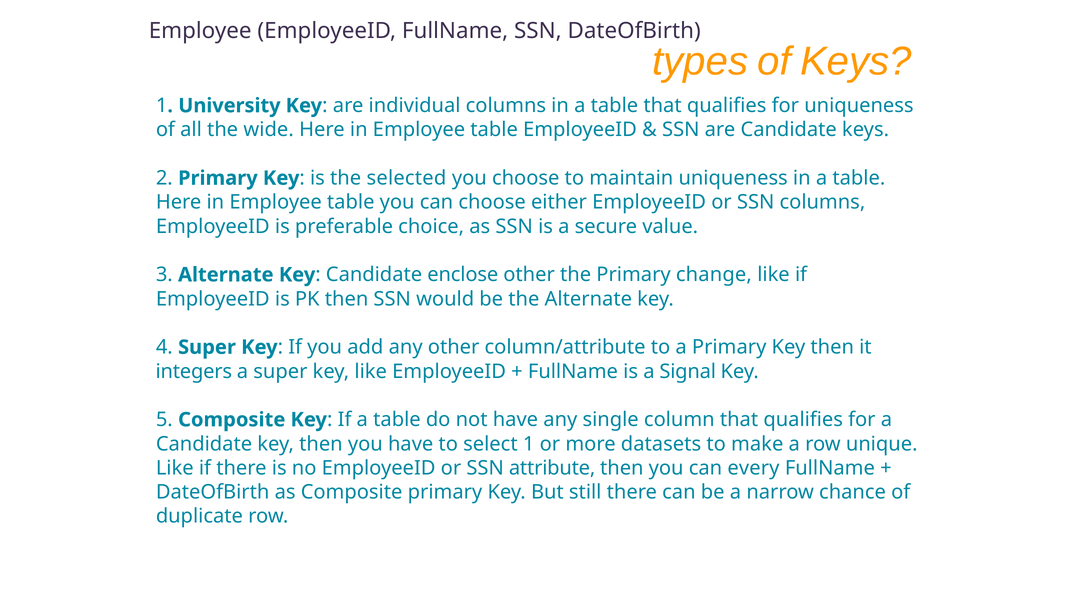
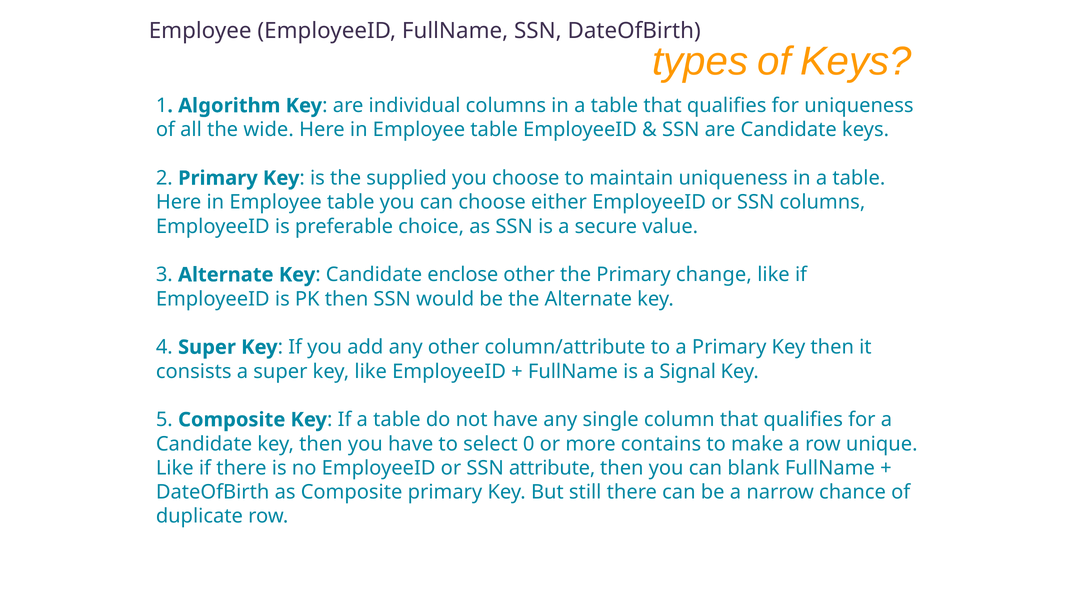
University: University -> Algorithm
selected: selected -> supplied
integers: integers -> consists
select 1: 1 -> 0
datasets: datasets -> contains
every: every -> blank
